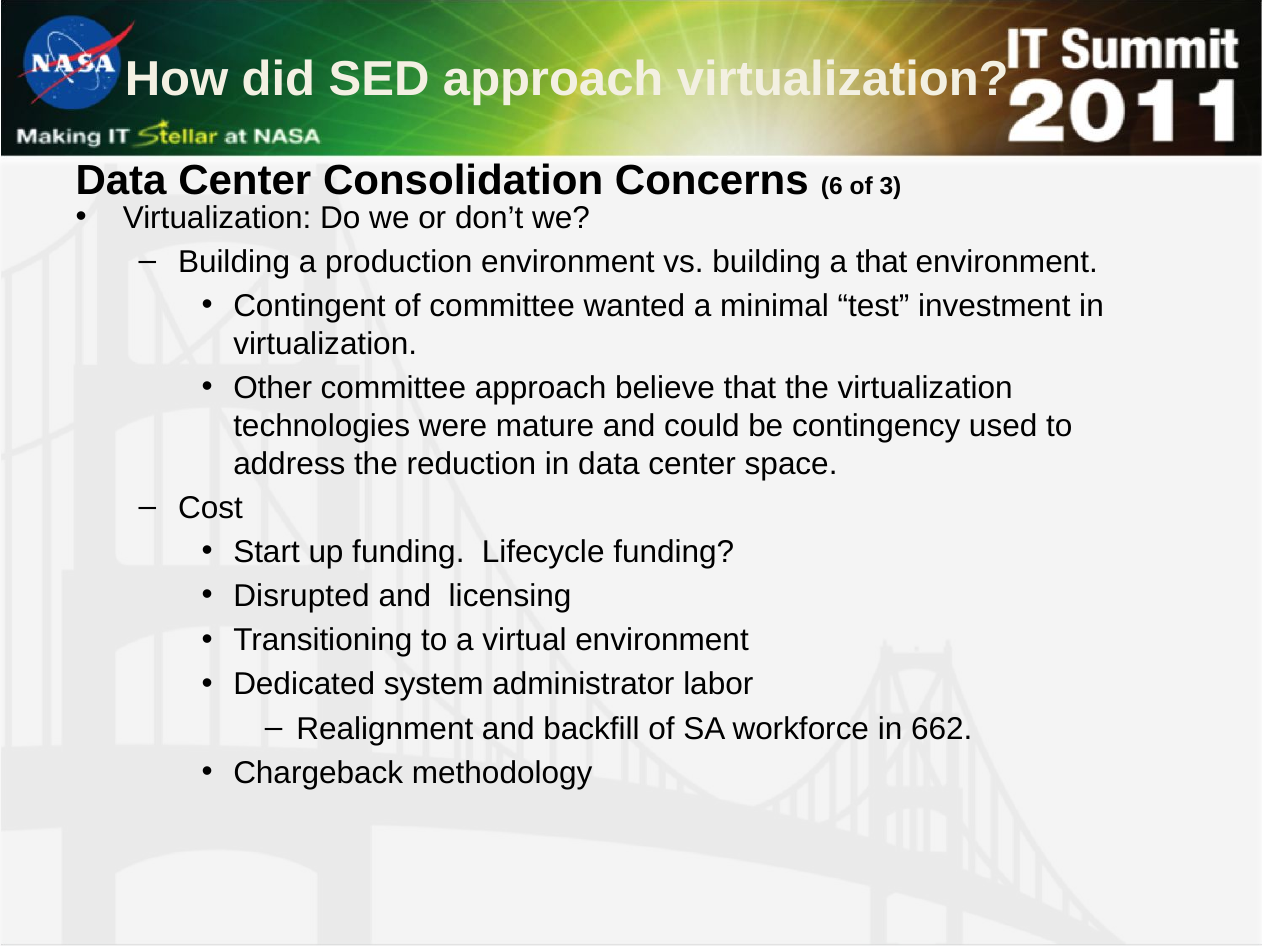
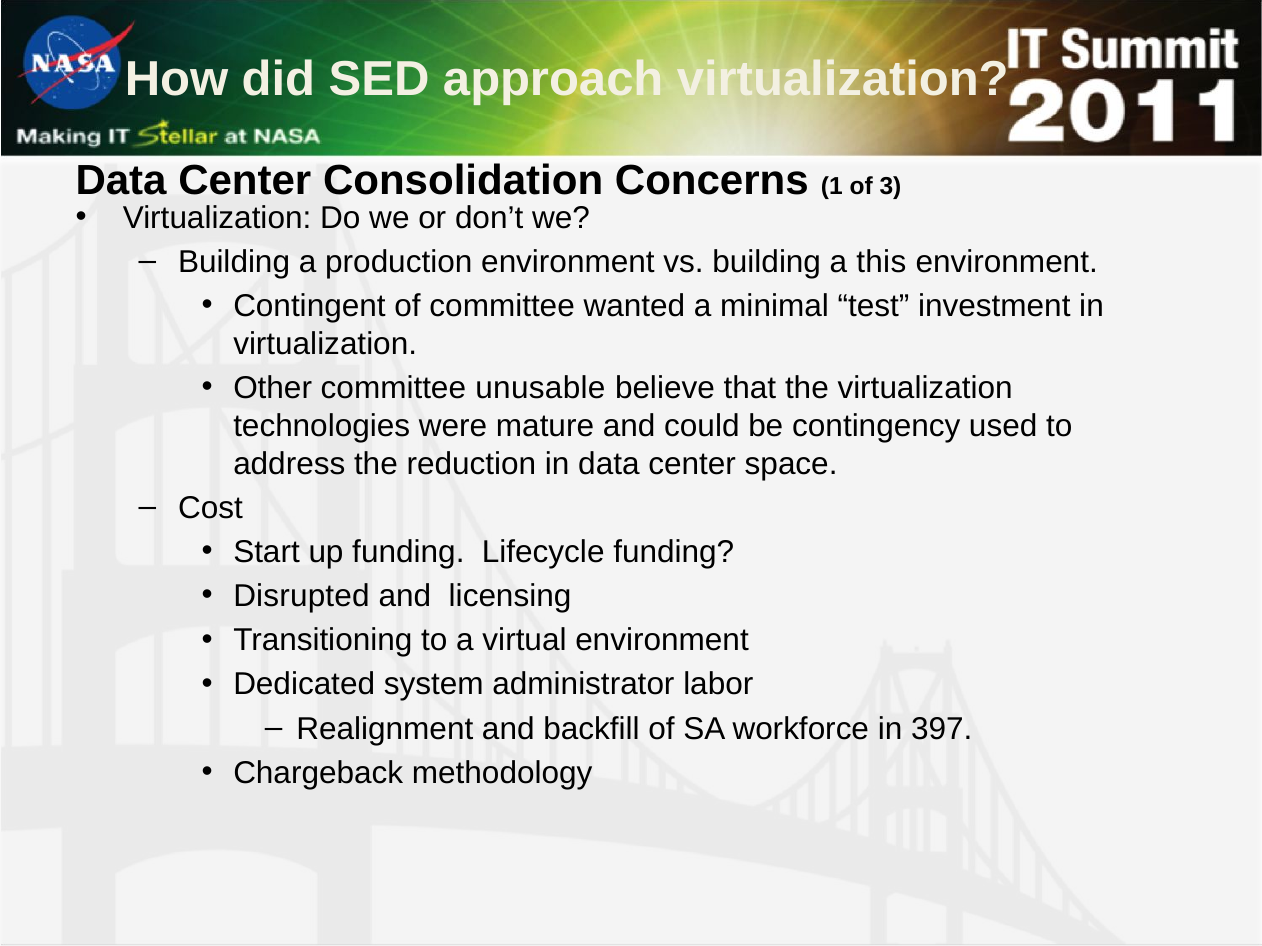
6: 6 -> 1
a that: that -> this
committee approach: approach -> unusable
662: 662 -> 397
